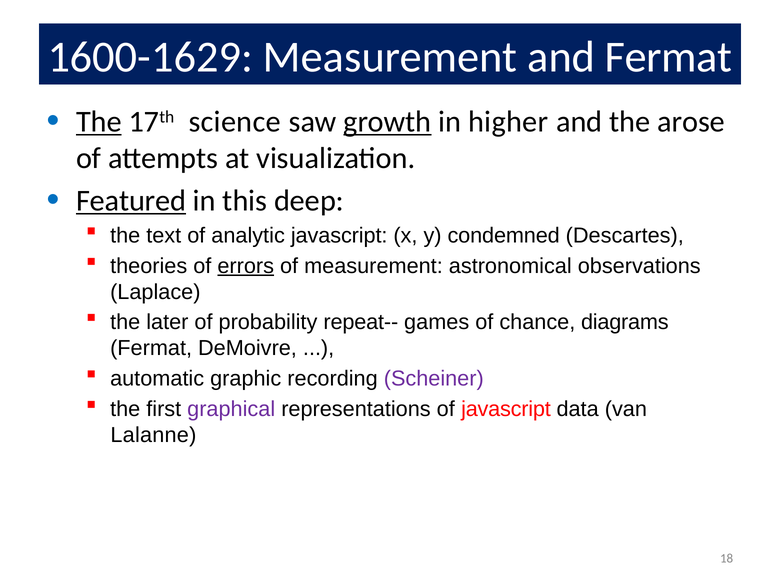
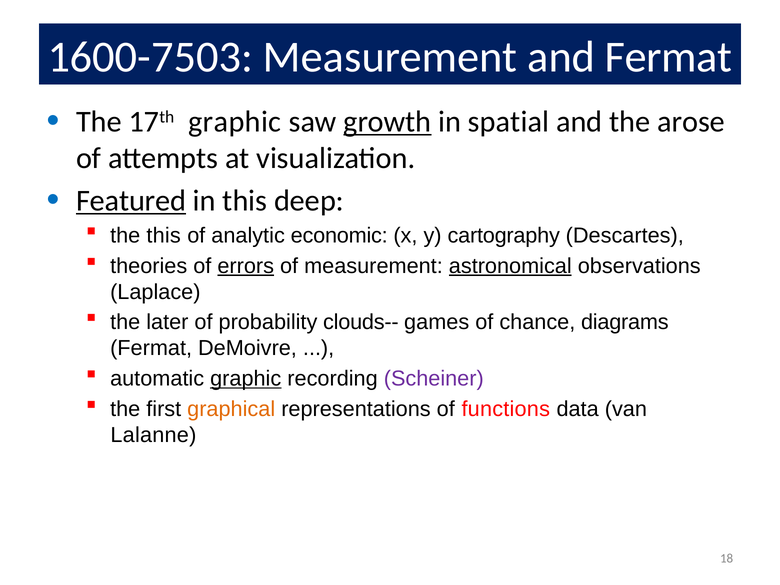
1600-1629: 1600-1629 -> 1600-7503
The at (99, 122) underline: present -> none
17th science: science -> graphic
higher: higher -> spatial
the text: text -> this
analytic javascript: javascript -> economic
condemned: condemned -> cartography
astronomical underline: none -> present
repeat--: repeat-- -> clouds--
graphic at (246, 379) underline: none -> present
graphical colour: purple -> orange
of javascript: javascript -> functions
